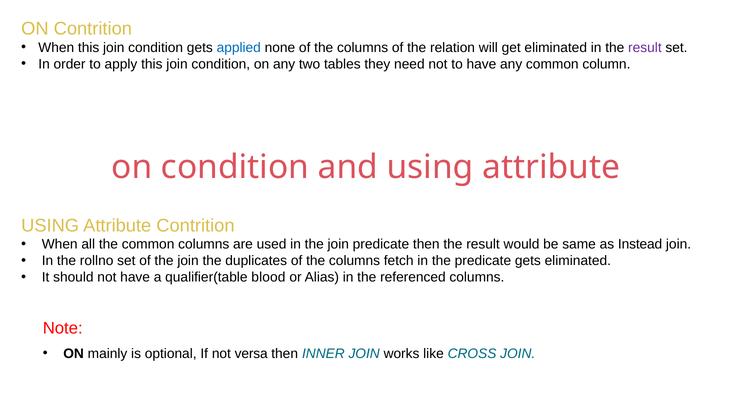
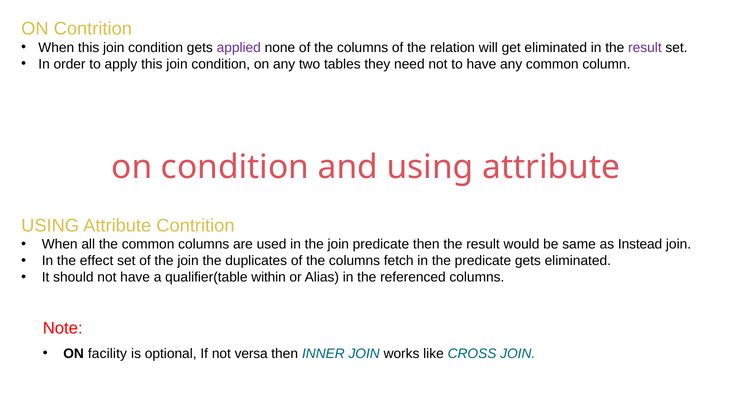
applied colour: blue -> purple
rollno: rollno -> effect
blood: blood -> within
mainly: mainly -> facility
